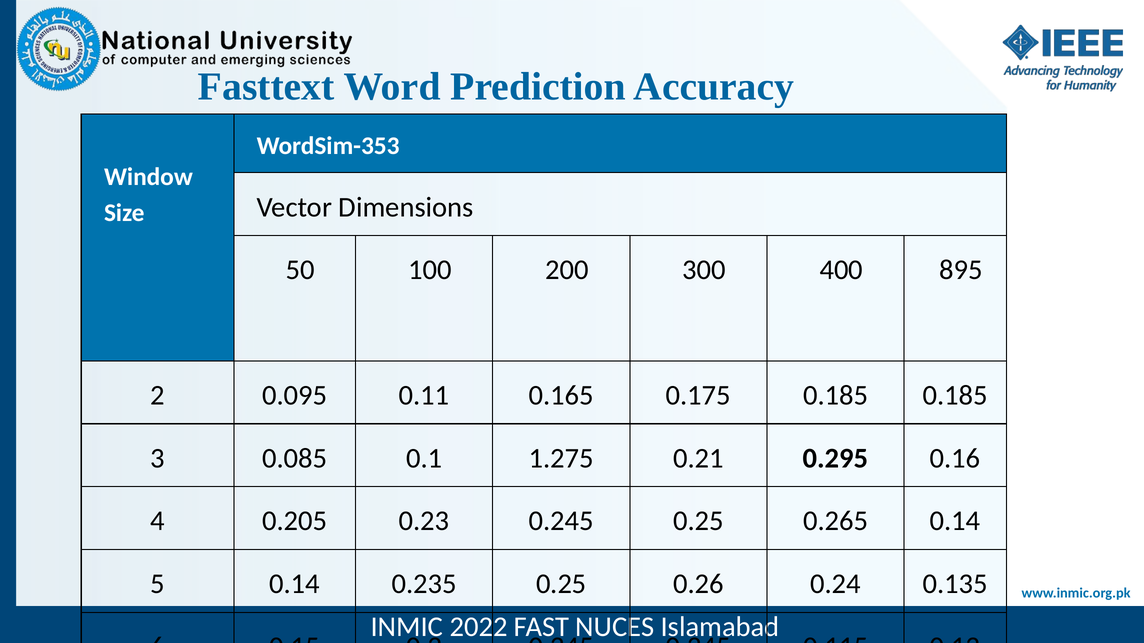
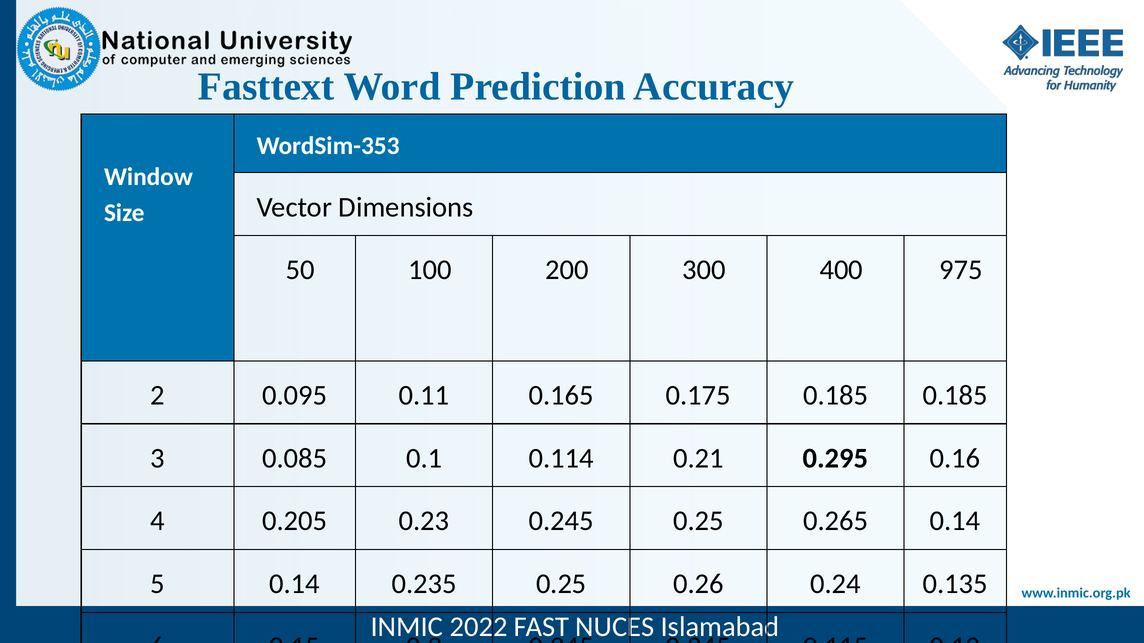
895: 895 -> 975
1.275: 1.275 -> 0.114
